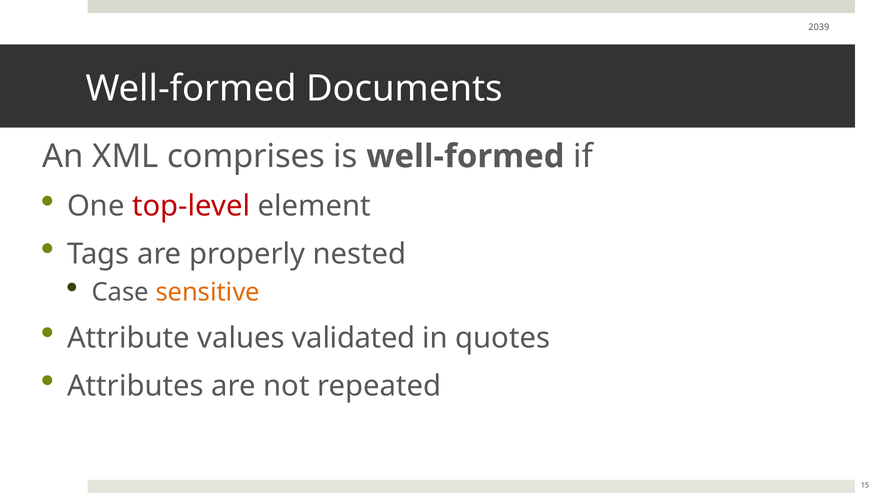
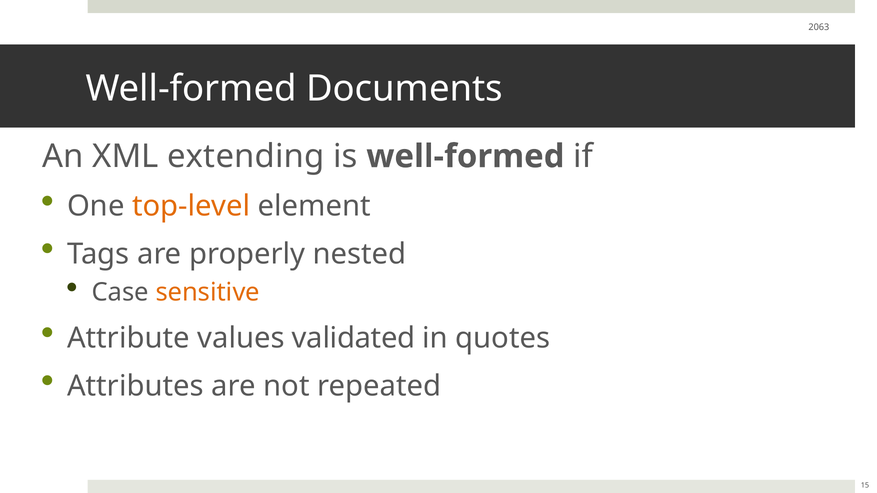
2039: 2039 -> 2063
comprises: comprises -> extending
top-level colour: red -> orange
